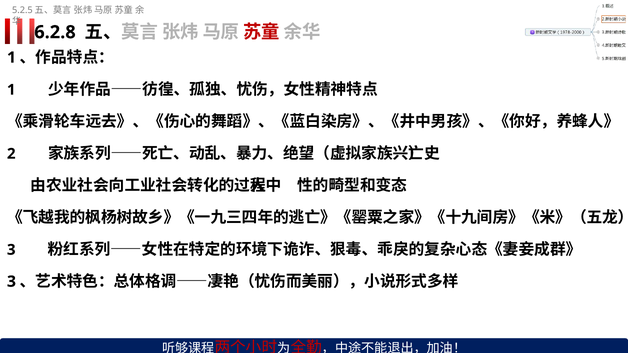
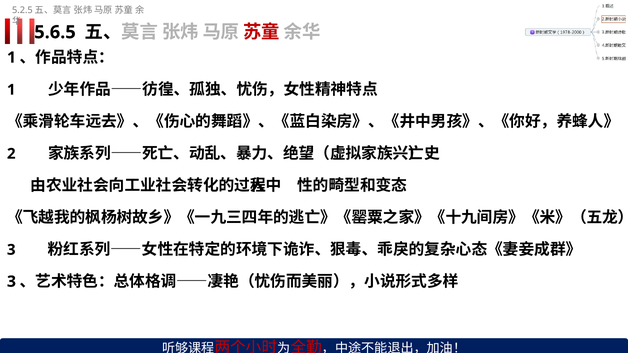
6.2.8: 6.2.8 -> 5.6.5
